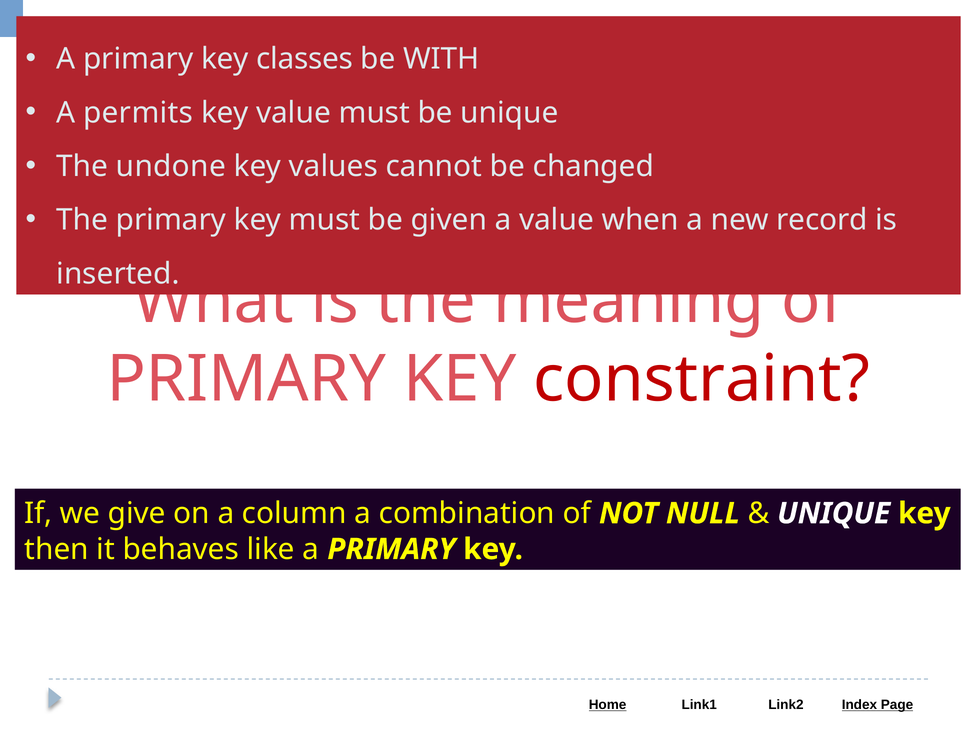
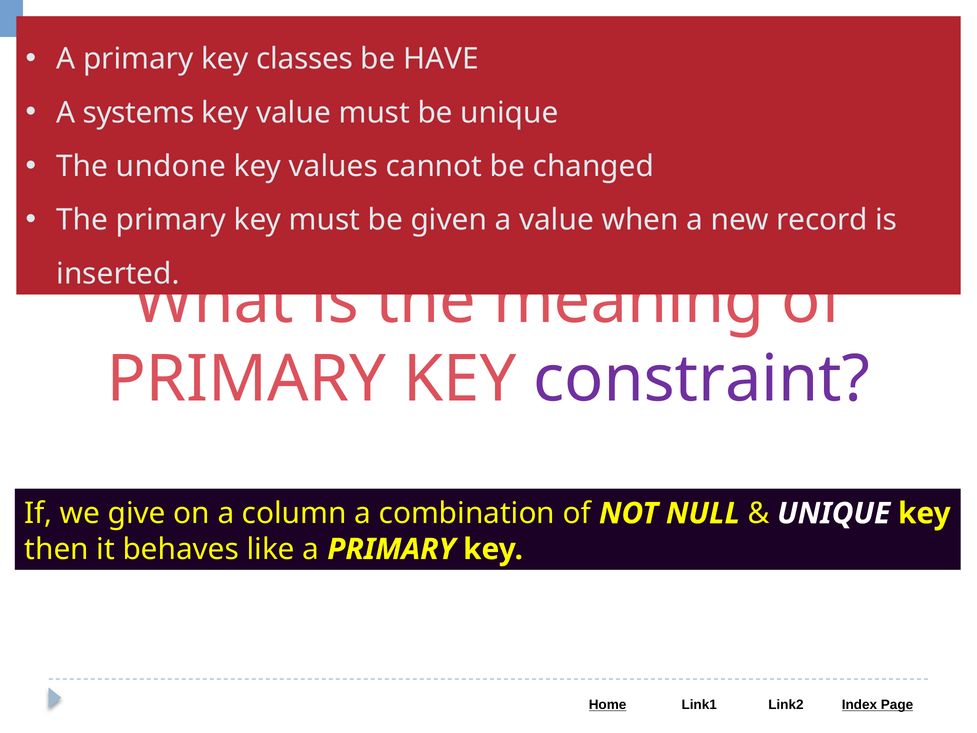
WITH: WITH -> HAVE
permits: permits -> systems
constraint colour: red -> purple
